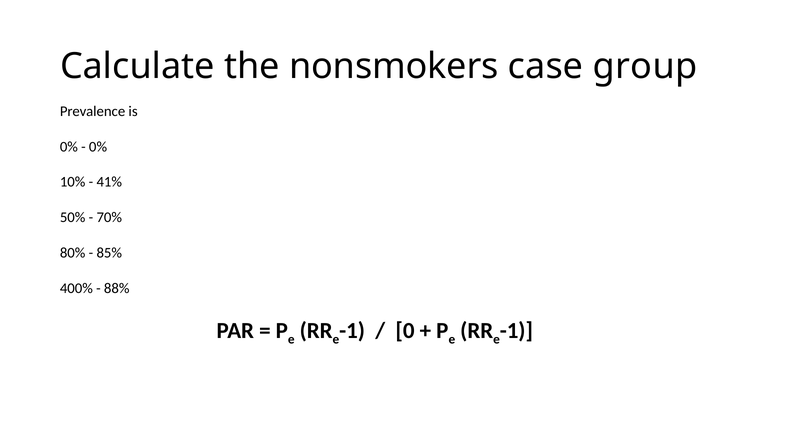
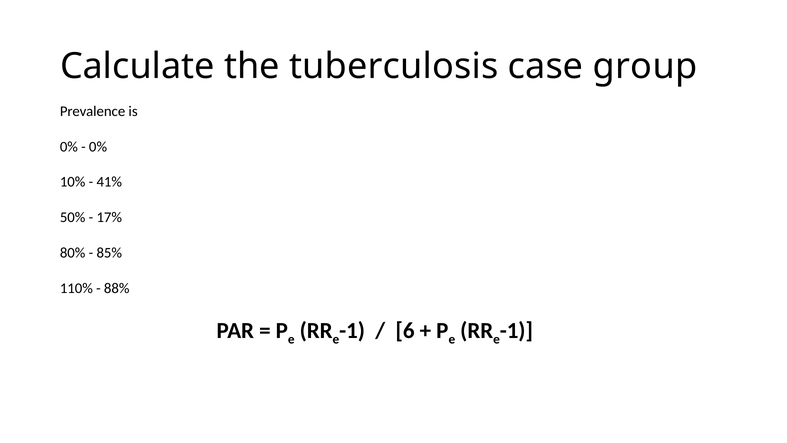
nonsmokers: nonsmokers -> tuberculosis
70%: 70% -> 17%
400%: 400% -> 110%
0: 0 -> 6
